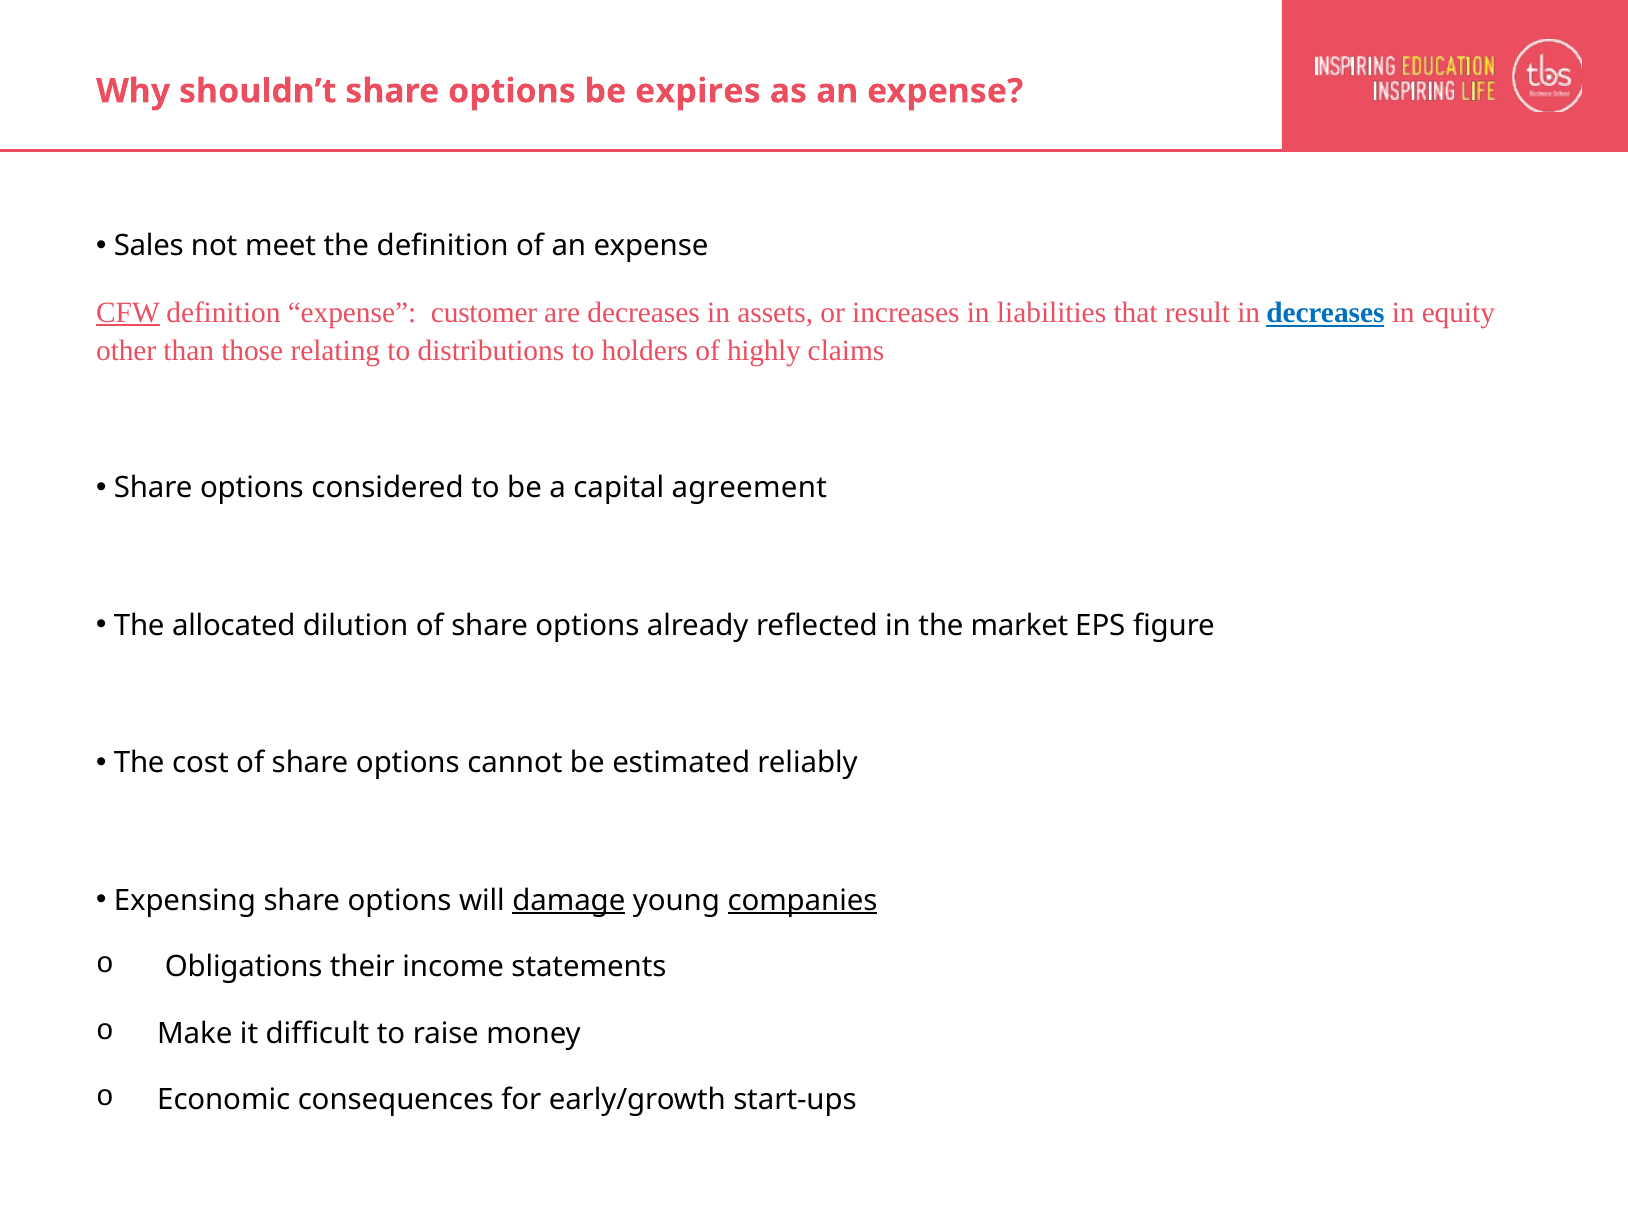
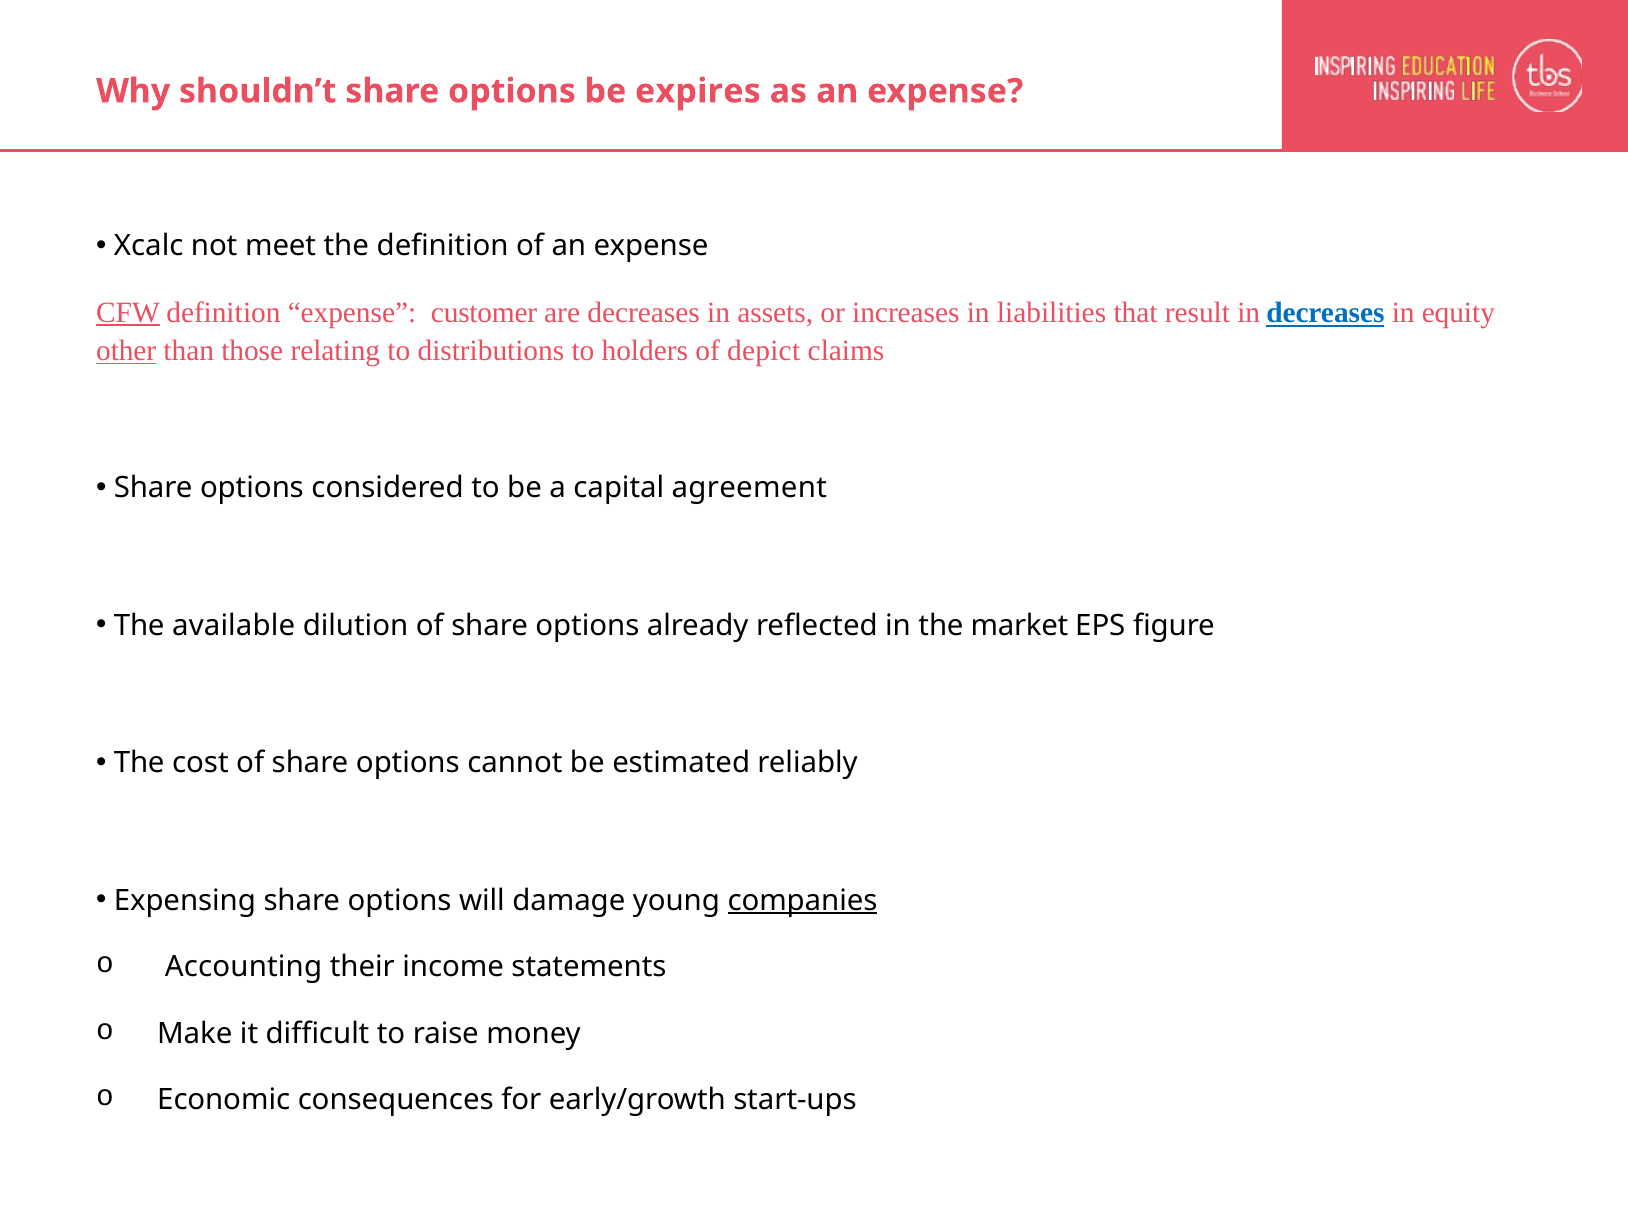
Sales: Sales -> Xcalc
other underline: none -> present
highly: highly -> depict
allocated: allocated -> available
damage underline: present -> none
Obligations: Obligations -> Accounting
